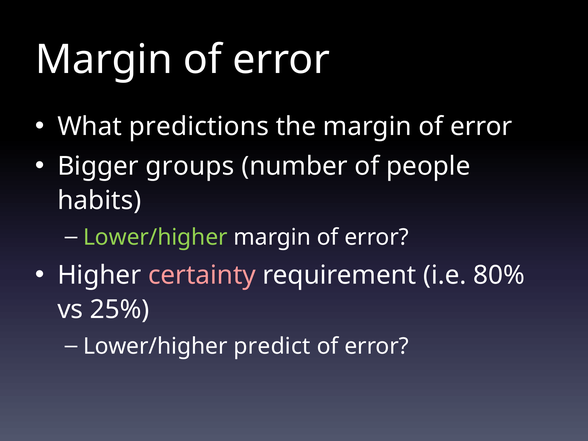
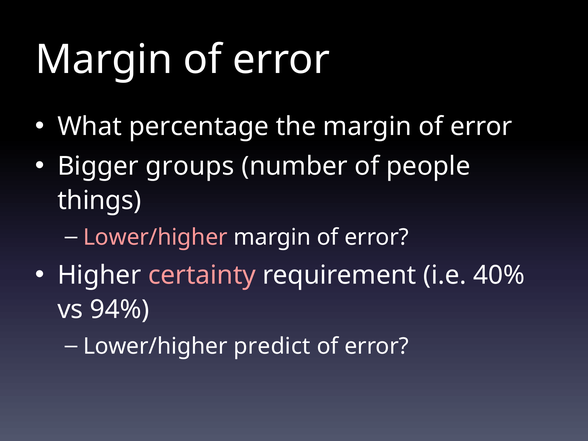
predictions: predictions -> percentage
habits: habits -> things
Lower/higher at (155, 237) colour: light green -> pink
80%: 80% -> 40%
25%: 25% -> 94%
